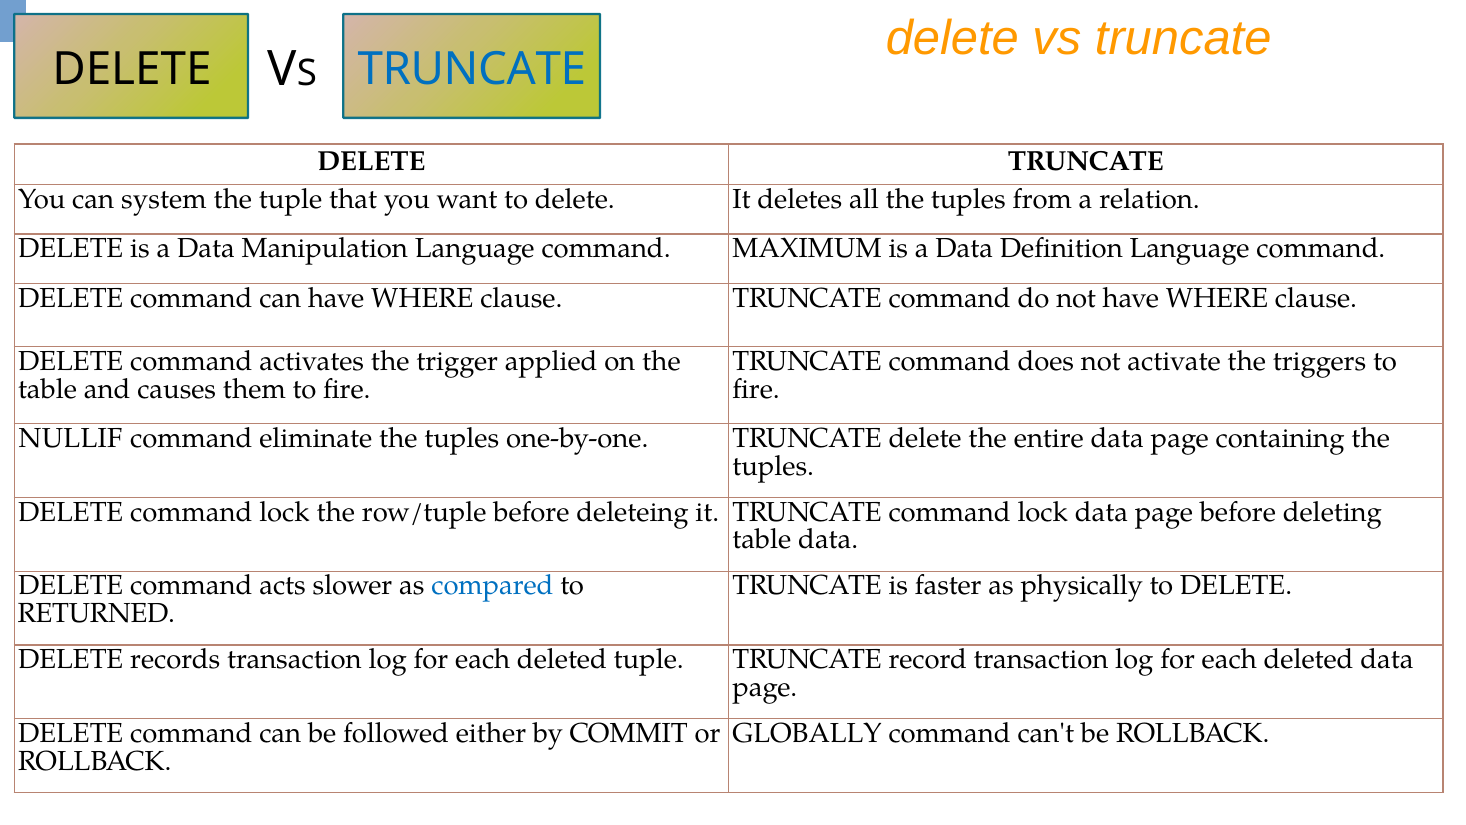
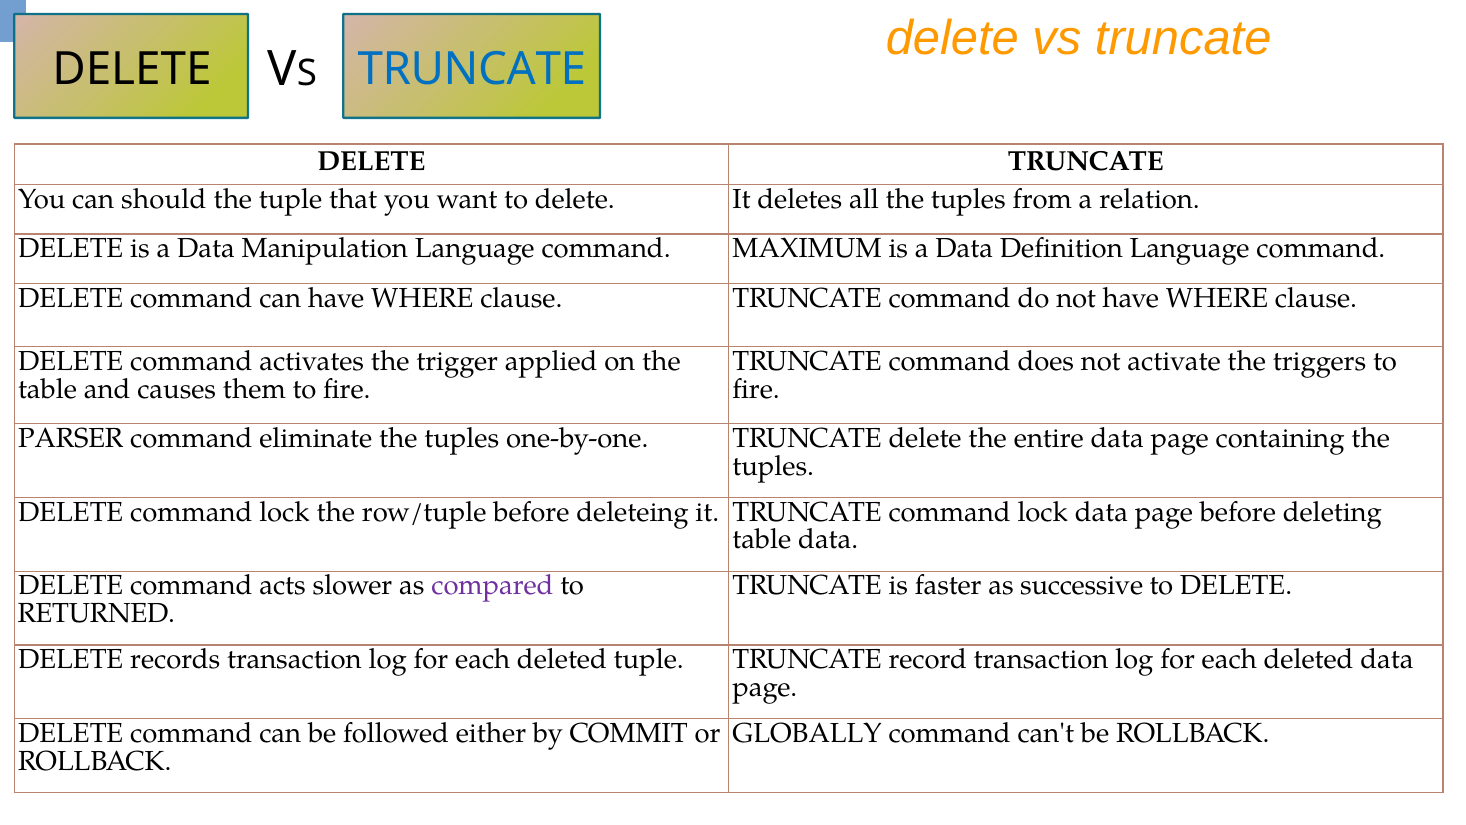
system: system -> should
NULLIF: NULLIF -> PARSER
compared colour: blue -> purple
physically: physically -> successive
